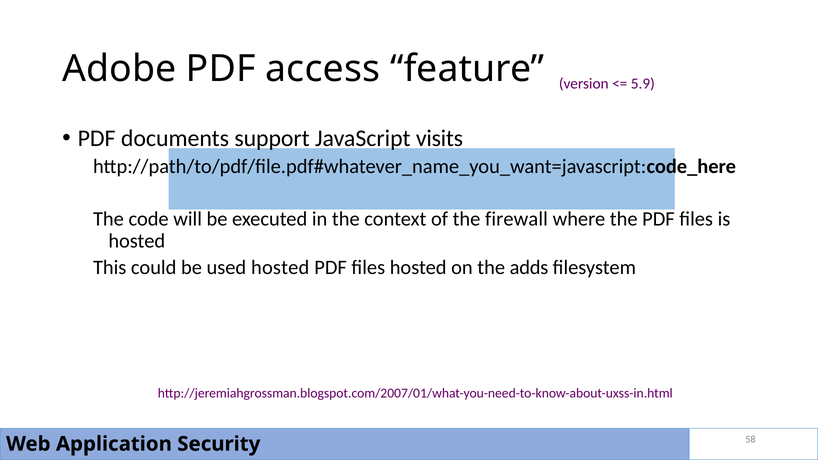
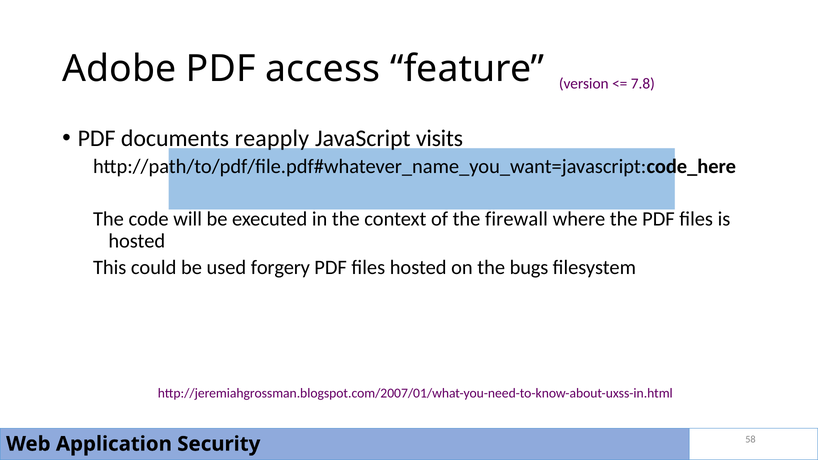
5.9: 5.9 -> 7.8
support: support -> reapply
used hosted: hosted -> forgery
adds: adds -> bugs
